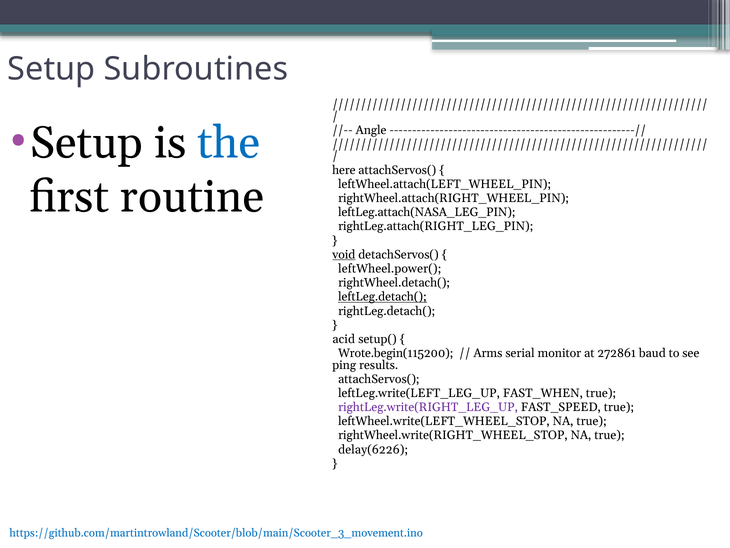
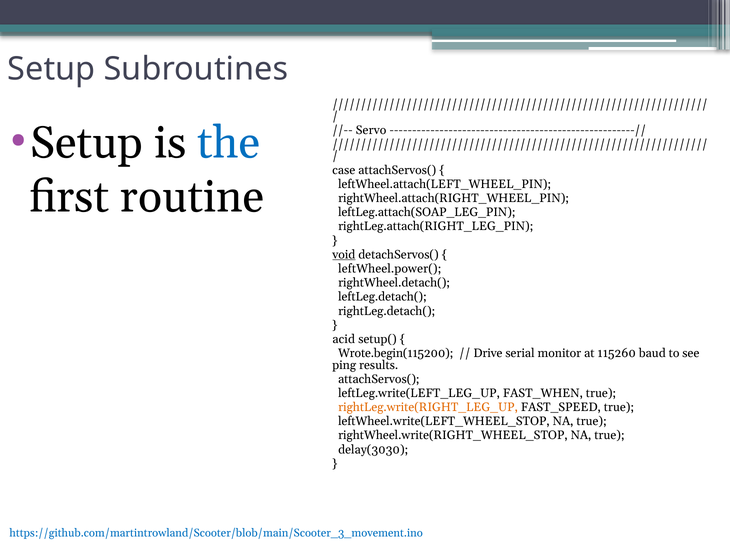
Angle: Angle -> Servo
here: here -> case
leftLeg.attach(NASA_LEG_PIN: leftLeg.attach(NASA_LEG_PIN -> leftLeg.attach(SOAP_LEG_PIN
leftLeg.detach( underline: present -> none
Arms: Arms -> Drive
272861: 272861 -> 115260
rightLeg.write(RIGHT_LEG_UP colour: purple -> orange
delay(6226: delay(6226 -> delay(3030
